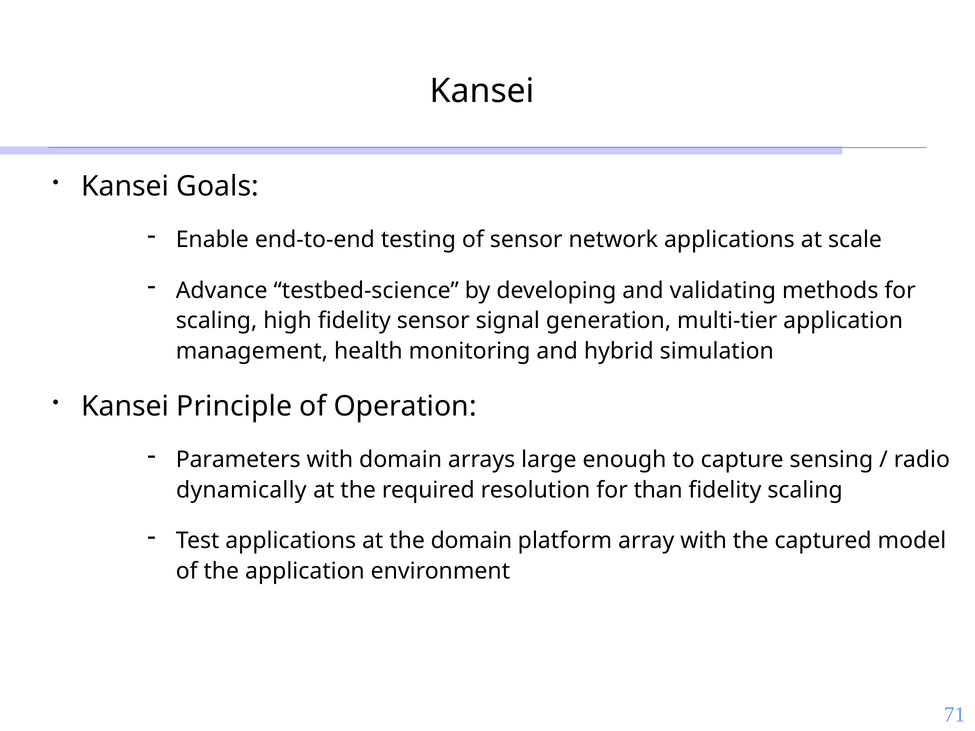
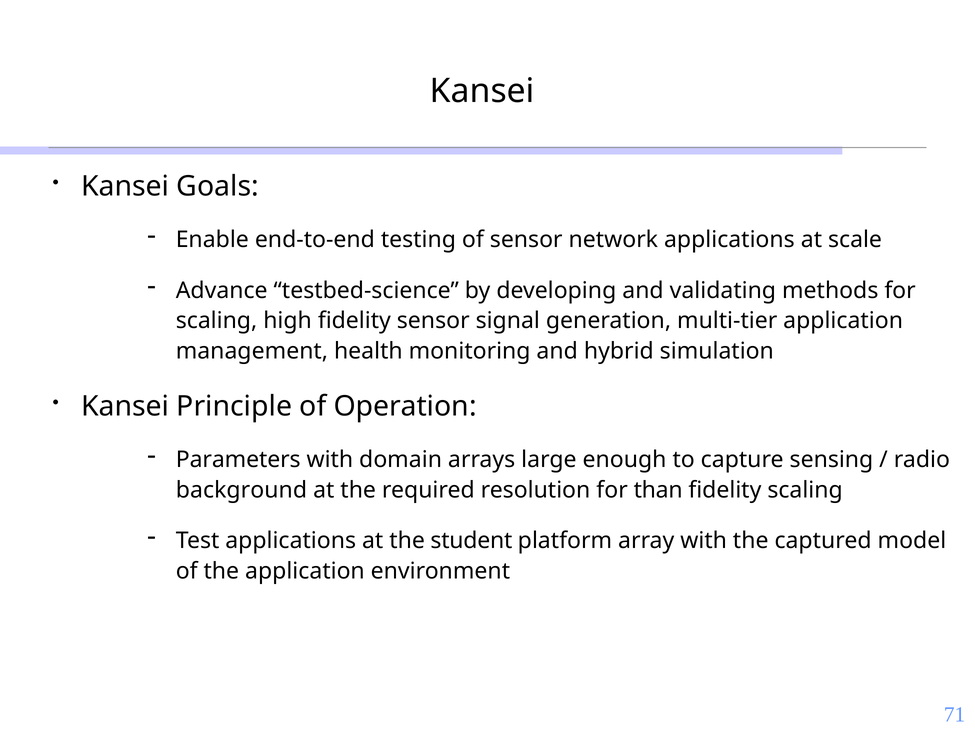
dynamically: dynamically -> background
the domain: domain -> student
